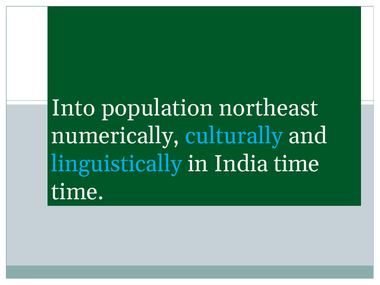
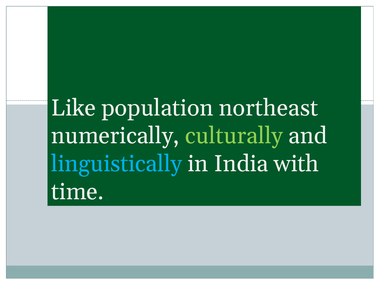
Into: Into -> Like
culturally colour: light blue -> light green
India time: time -> with
